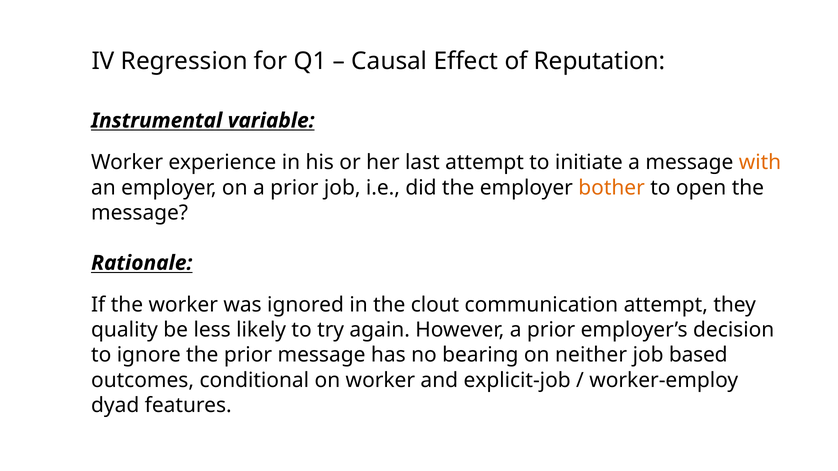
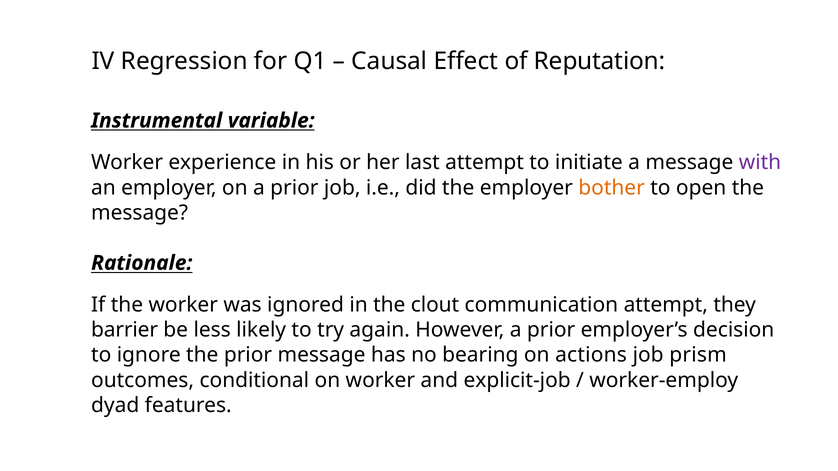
with colour: orange -> purple
quality: quality -> barrier
neither: neither -> actions
based: based -> prism
